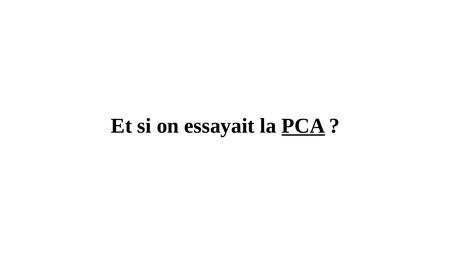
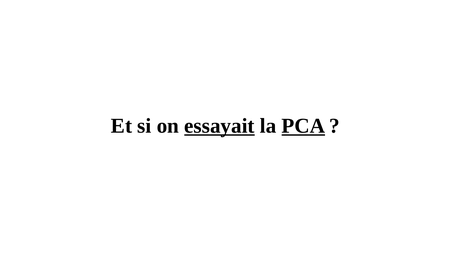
essayait underline: none -> present
